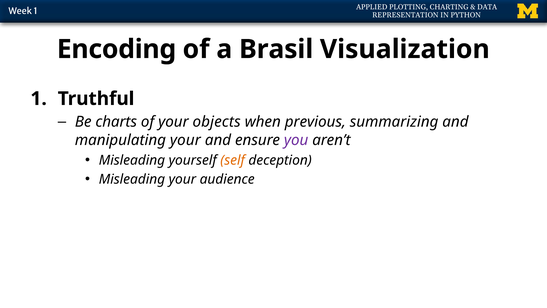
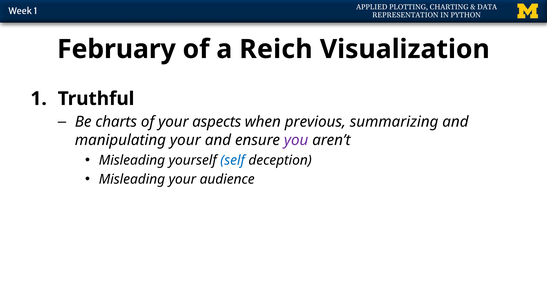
Encoding: Encoding -> February
Brasil: Brasil -> Reich
objects: objects -> aspects
self colour: orange -> blue
